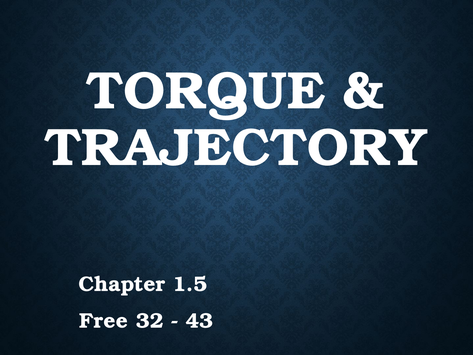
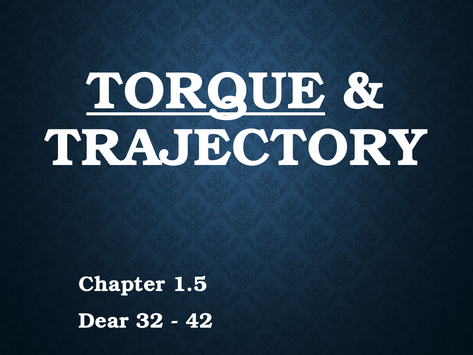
TORQUE underline: none -> present
Free: Free -> Dear
43: 43 -> 42
